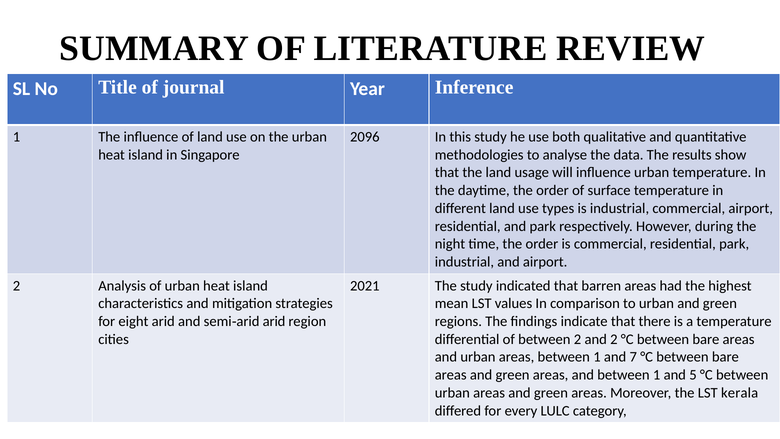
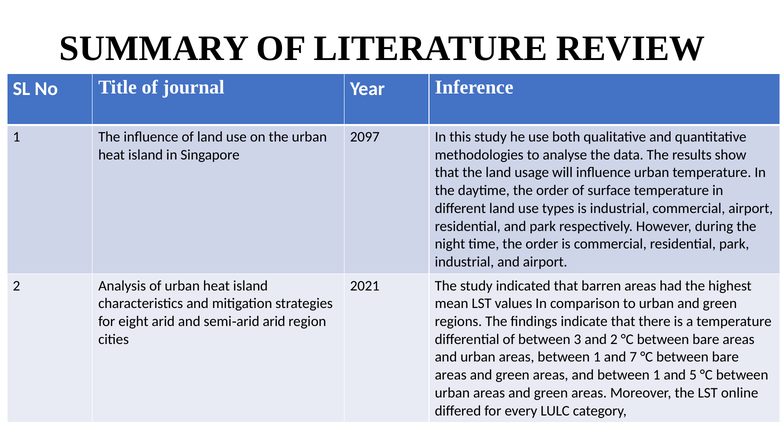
2096: 2096 -> 2097
between 2: 2 -> 3
kerala: kerala -> online
